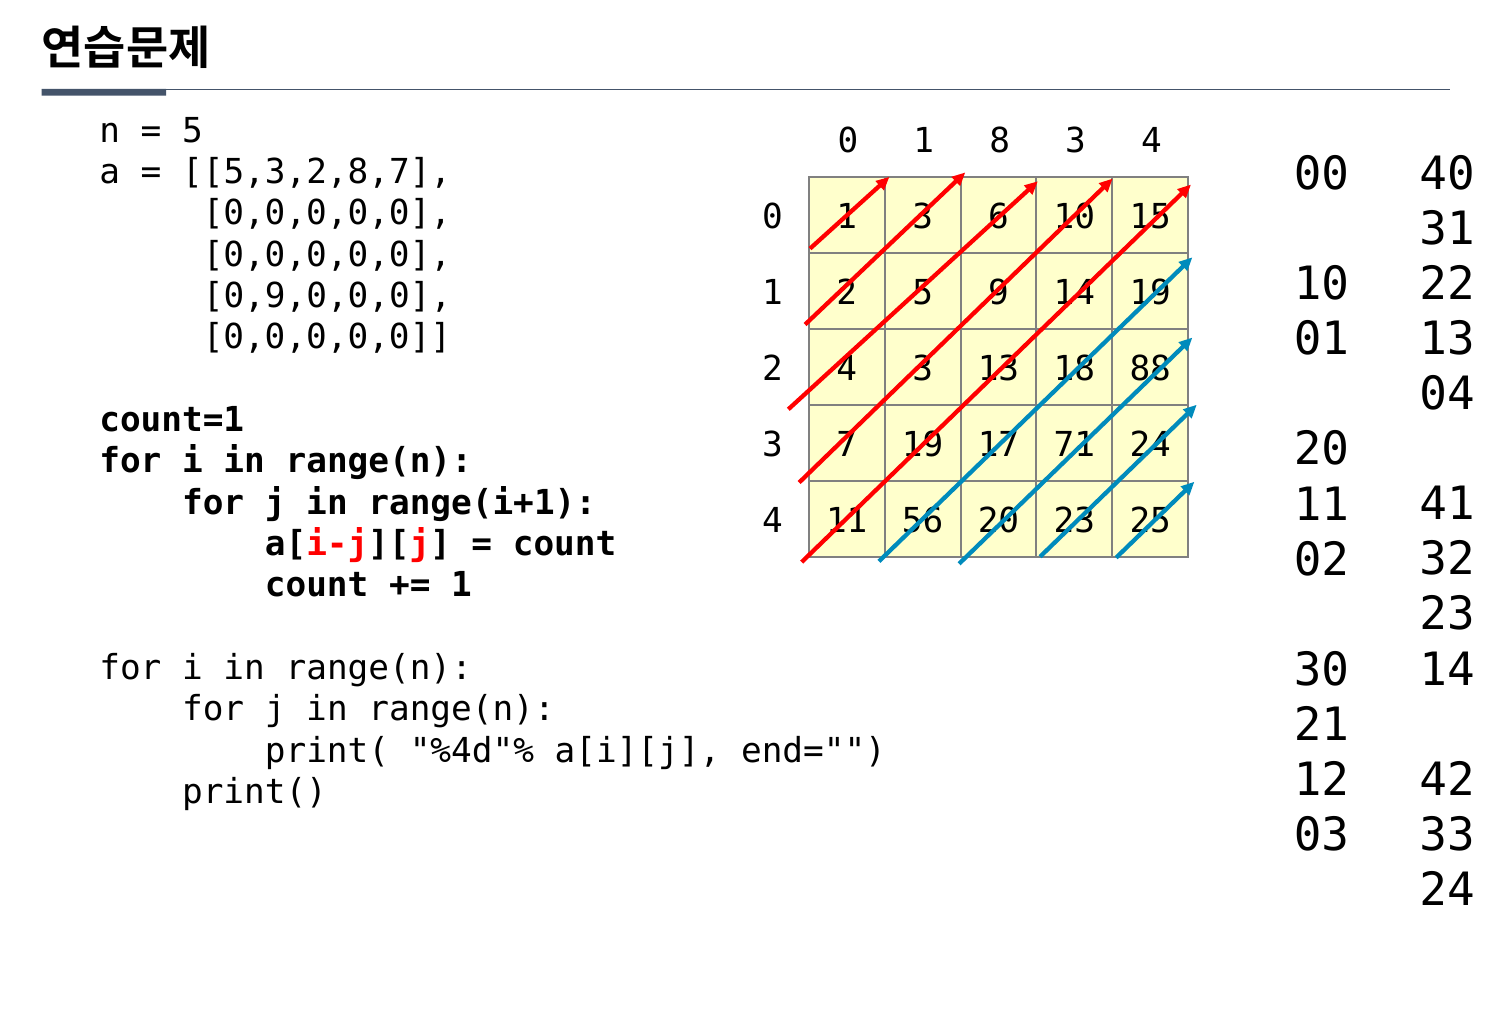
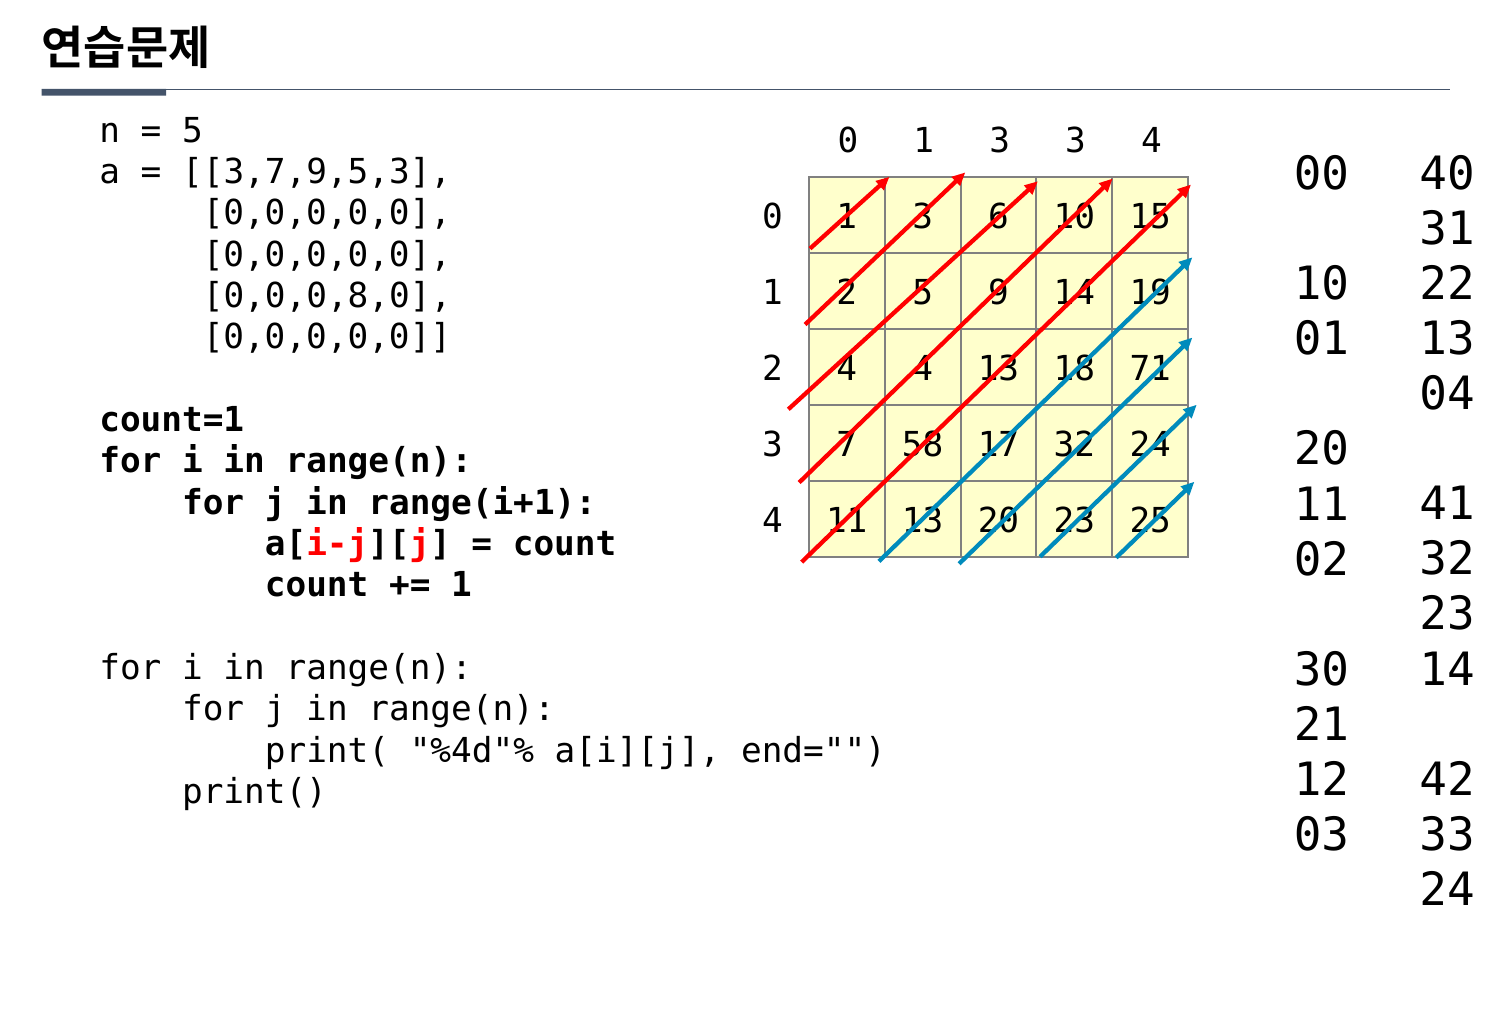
0 1 8: 8 -> 3
5,3,2,8,7: 5,3,2,8,7 -> 3,7,9,5,3
0,9,0,0,0: 0,9,0,0,0 -> 0,0,0,8,0
4 3: 3 -> 4
88: 88 -> 71
7 19: 19 -> 58
17 71: 71 -> 32
11 56: 56 -> 13
